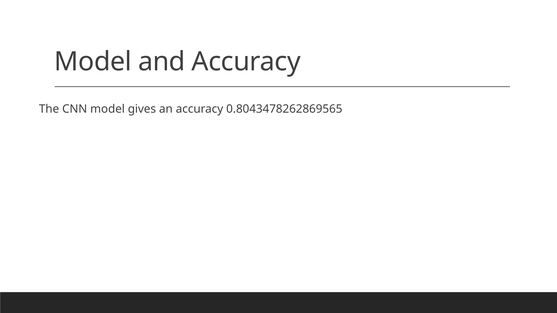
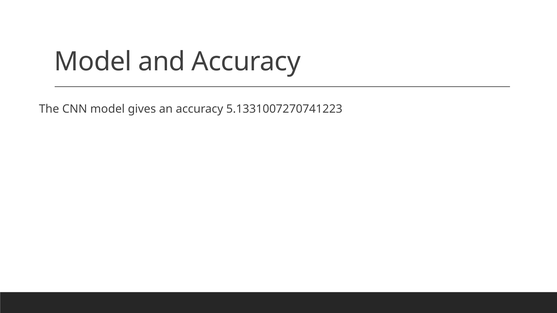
0.8043478262869565: 0.8043478262869565 -> 5.1331007270741223
